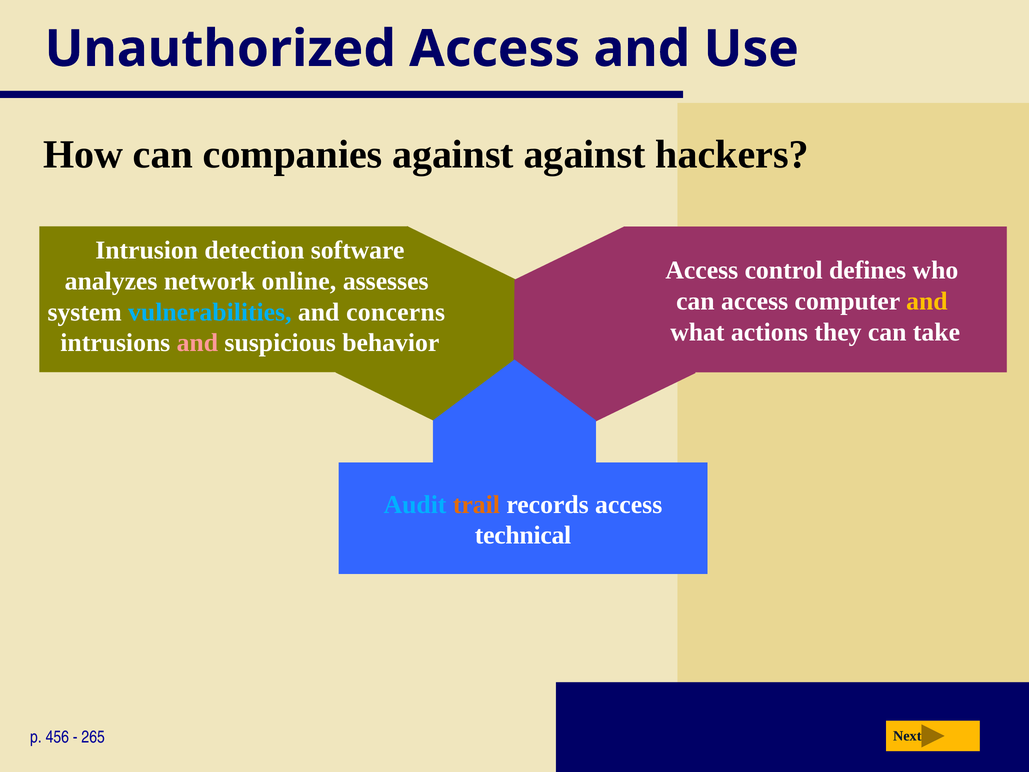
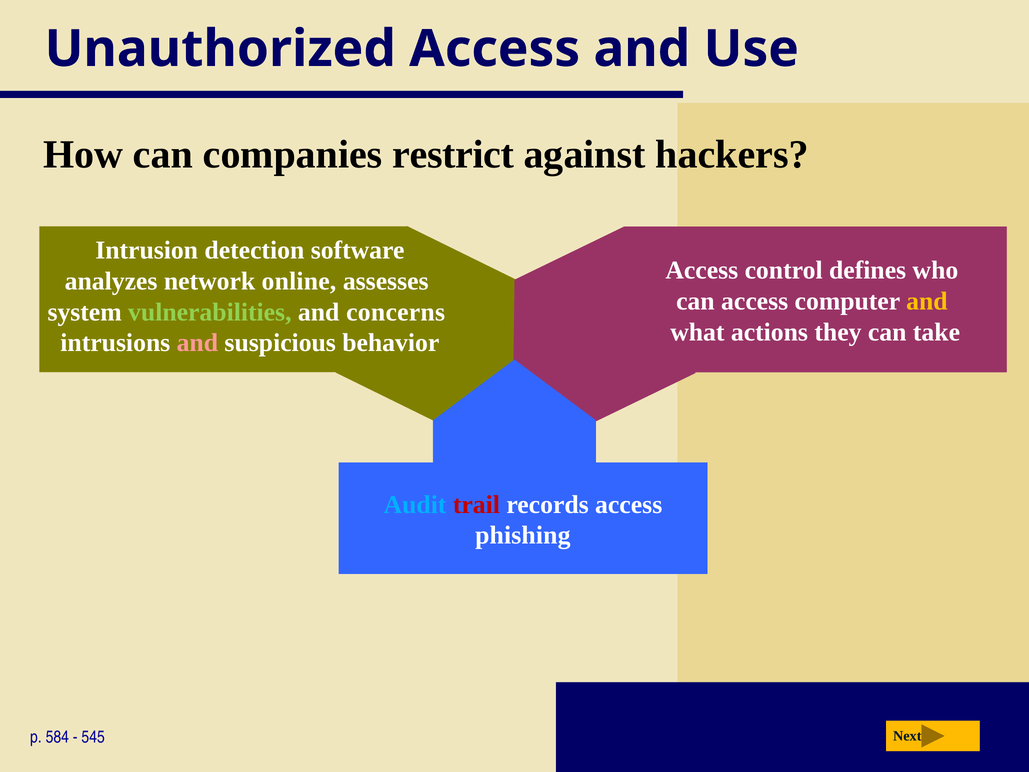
companies against: against -> restrict
vulnerabilities colour: light blue -> light green
trail colour: orange -> red
technical: technical -> phishing
456: 456 -> 584
265: 265 -> 545
